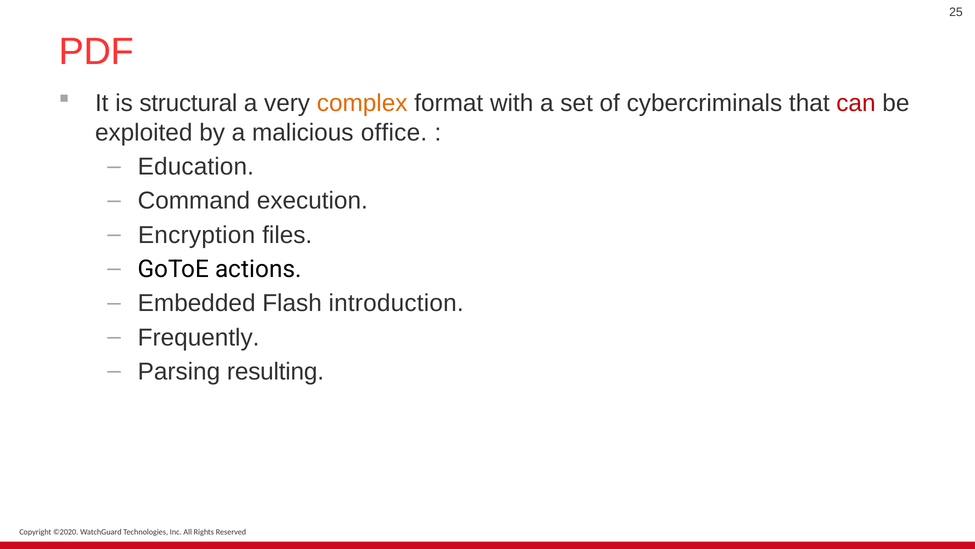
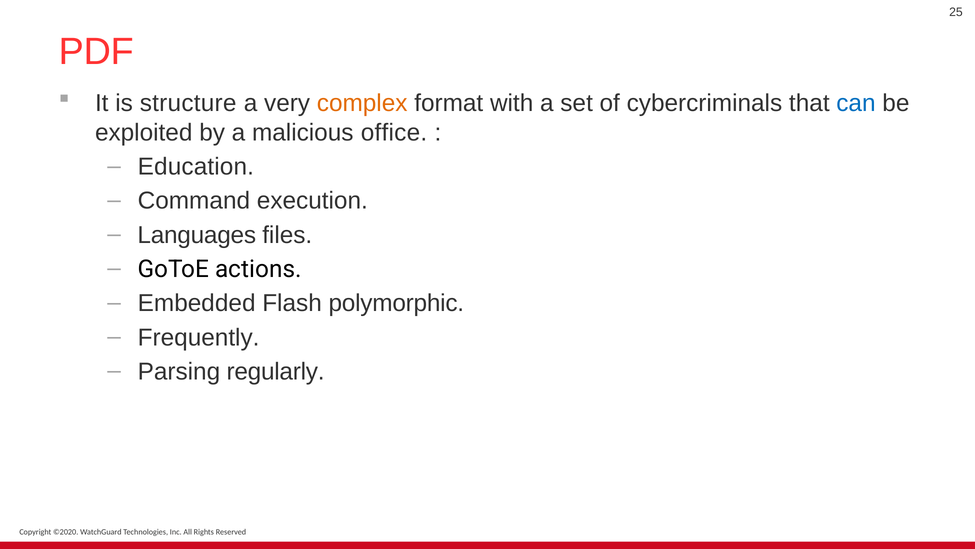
structural: structural -> structure
can colour: red -> blue
Encryption: Encryption -> Languages
introduction: introduction -> polymorphic
resulting: resulting -> regularly
